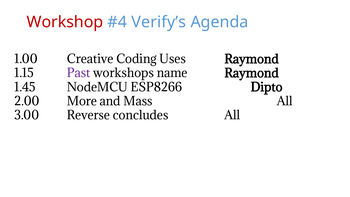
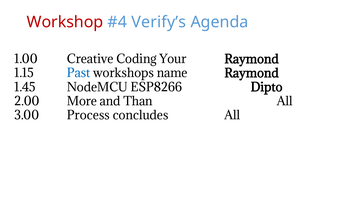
Uses: Uses -> Your
Past colour: purple -> blue
Mass: Mass -> Than
Reverse: Reverse -> Process
